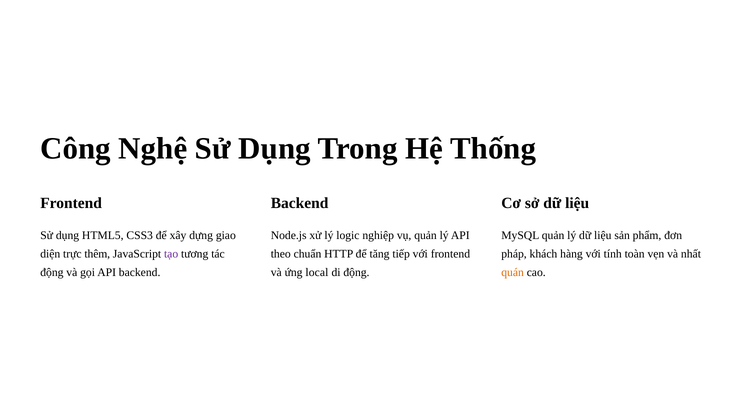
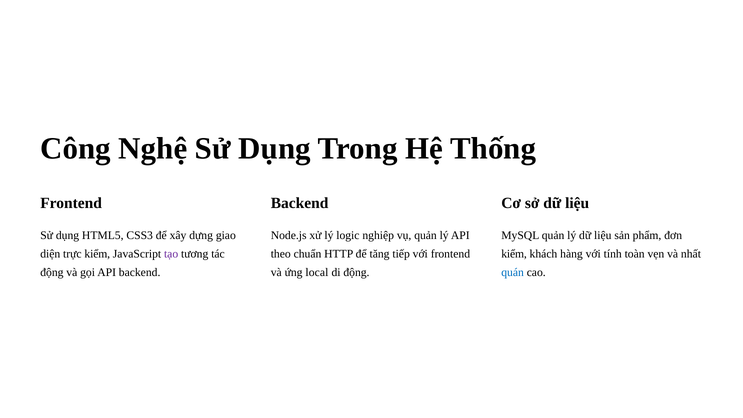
trực thêm: thêm -> kiểm
pháp at (514, 254): pháp -> kiểm
quán colour: orange -> blue
